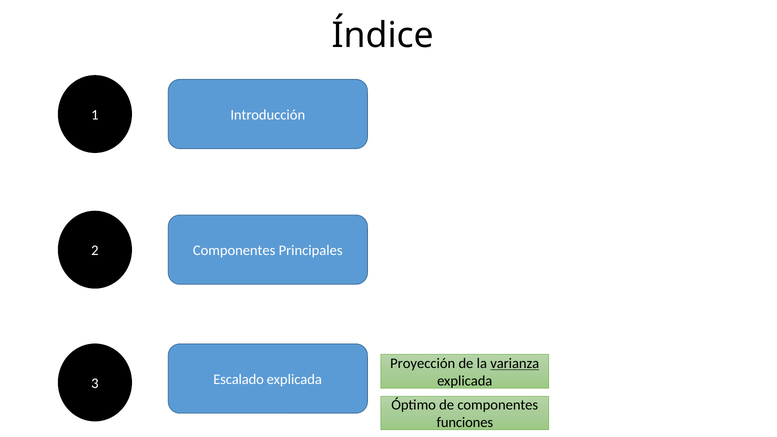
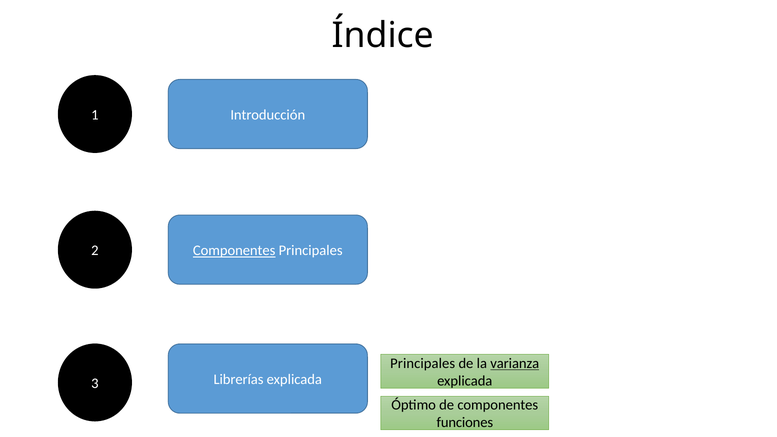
Componentes at (234, 251) underline: none -> present
Proyección at (423, 364): Proyección -> Principales
Escalado: Escalado -> Librerías
